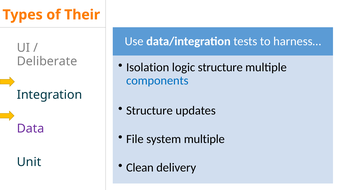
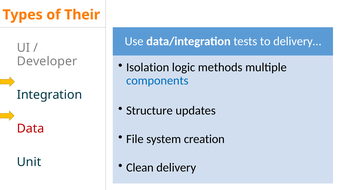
harness…: harness… -> delivery…
Deliberate: Deliberate -> Developer
logic structure: structure -> methods
Data colour: purple -> red
system multiple: multiple -> creation
